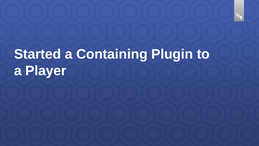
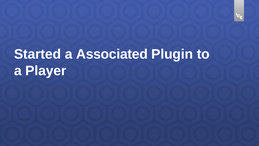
Containing: Containing -> Associated
